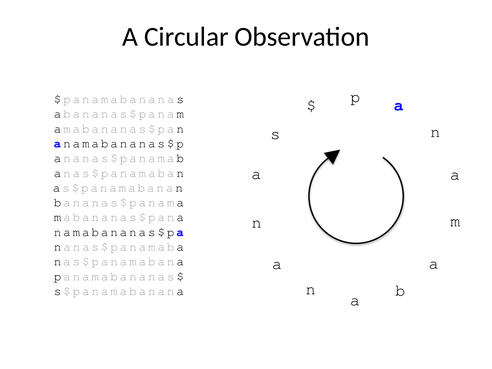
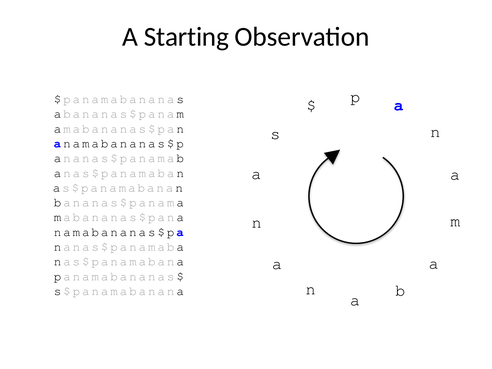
Circular: Circular -> Starting
